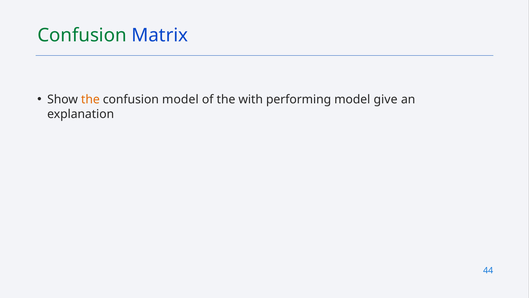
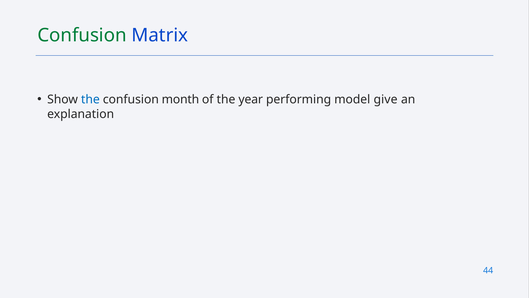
the at (90, 99) colour: orange -> blue
confusion model: model -> month
with: with -> year
